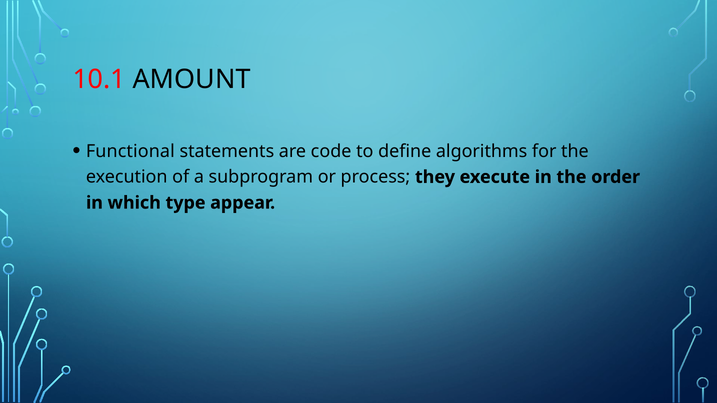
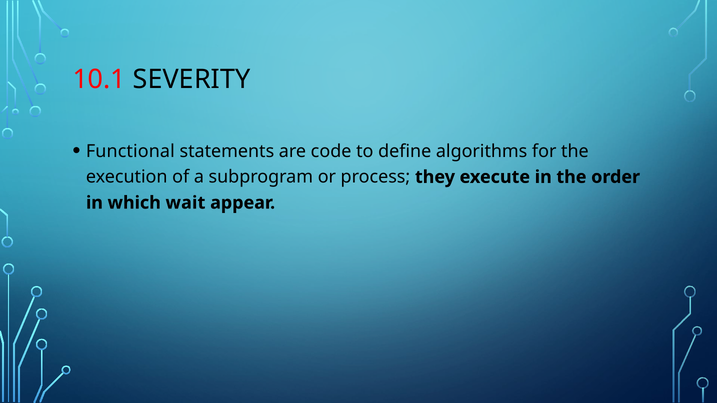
AMOUNT: AMOUNT -> SEVERITY
type: type -> wait
